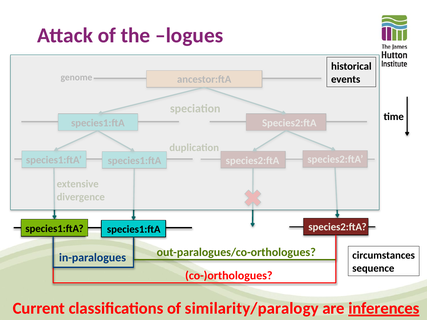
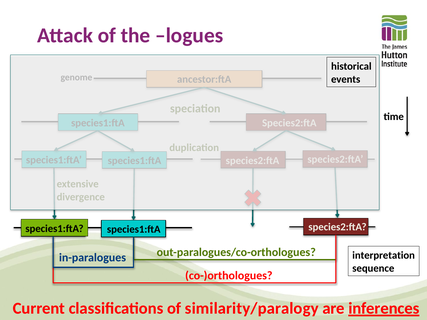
circumstances: circumstances -> interpretation
